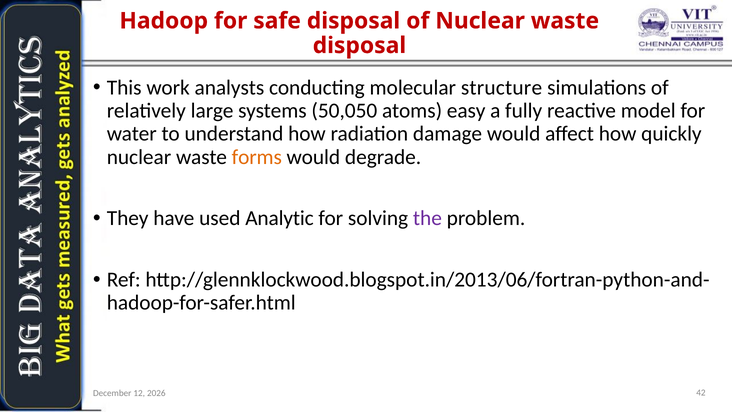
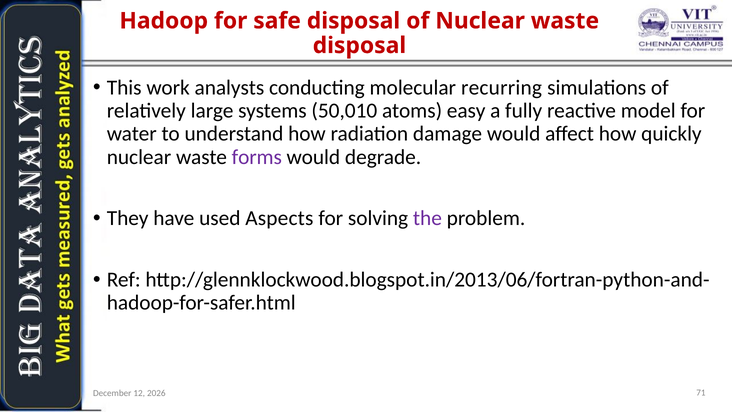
structure: structure -> recurring
50,050: 50,050 -> 50,010
forms colour: orange -> purple
Analytic: Analytic -> Aspects
42: 42 -> 71
